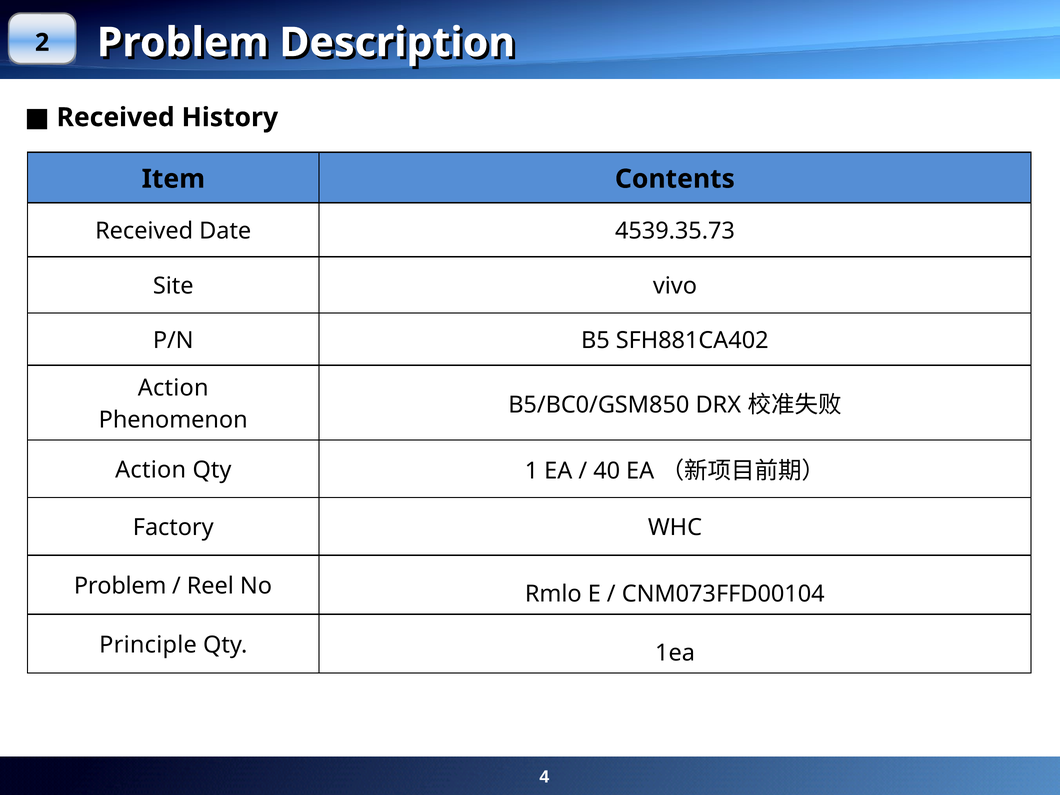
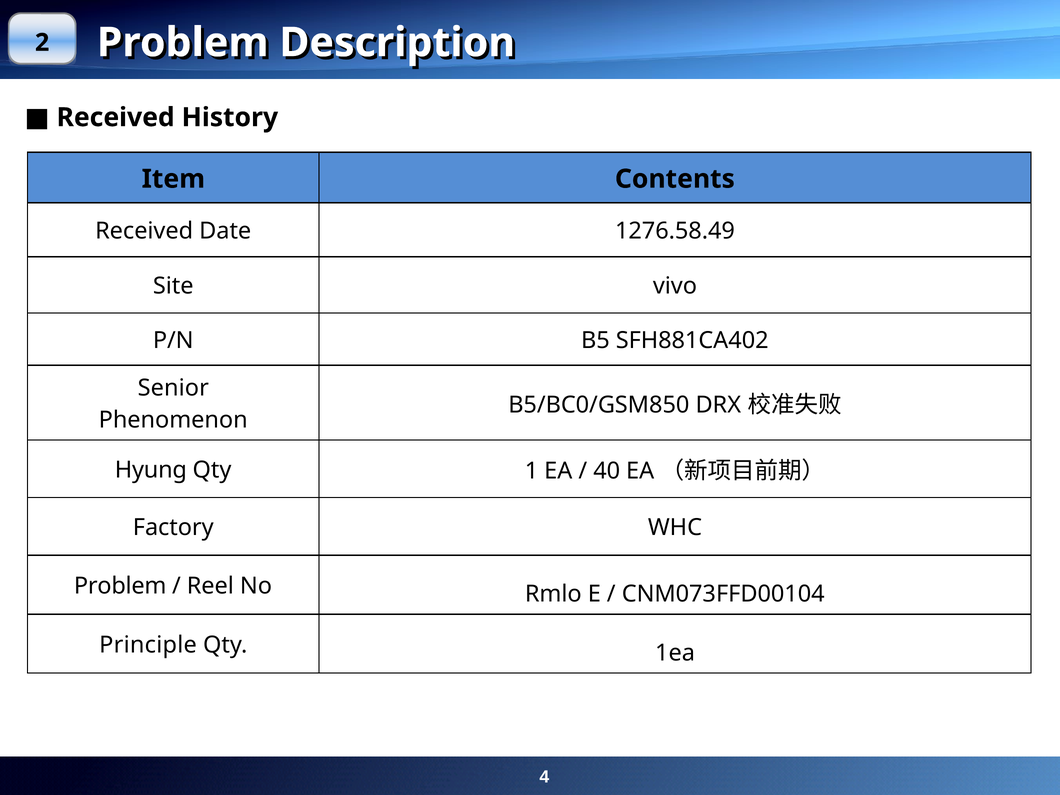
4539.35.73: 4539.35.73 -> 1276.58.49
Action at (173, 388): Action -> Senior
Action at (151, 470): Action -> Hyung
